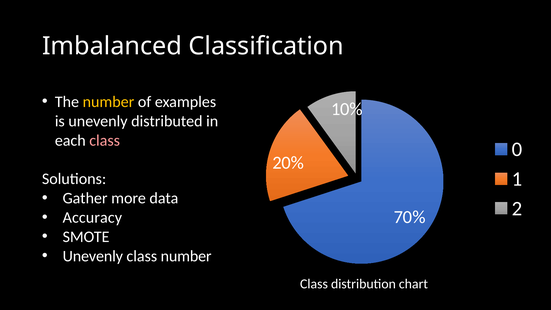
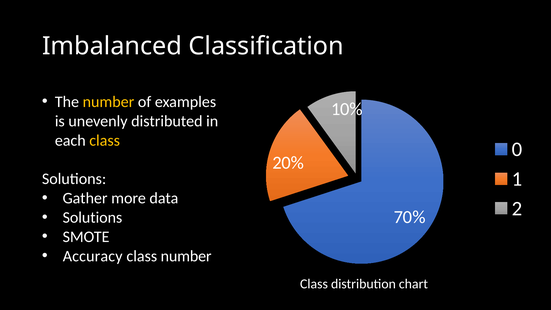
class at (105, 140) colour: pink -> yellow
Accuracy at (92, 218): Accuracy -> Solutions
Unevenly at (93, 256): Unevenly -> Accuracy
